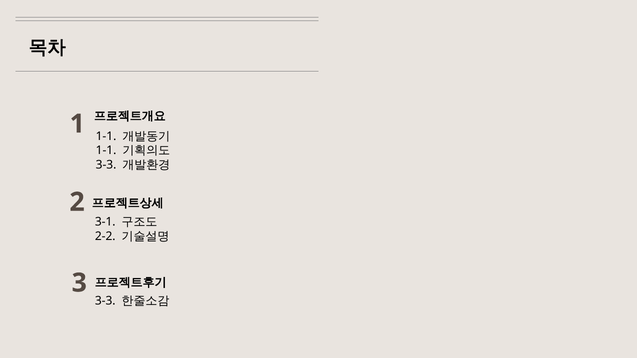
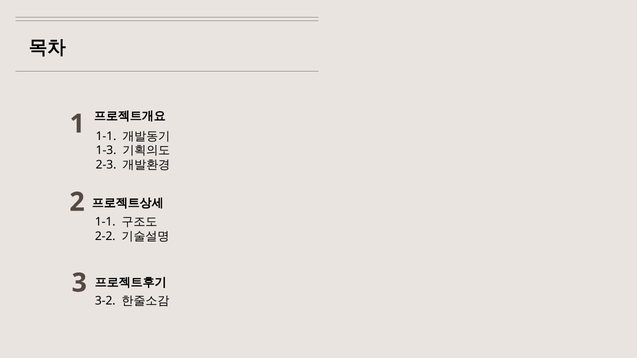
1-1 at (106, 151): 1-1 -> 1-3
3-3 at (106, 165): 3-3 -> 2-3
3-1 at (105, 222): 3-1 -> 1-1
3-3 at (105, 301): 3-3 -> 3-2
